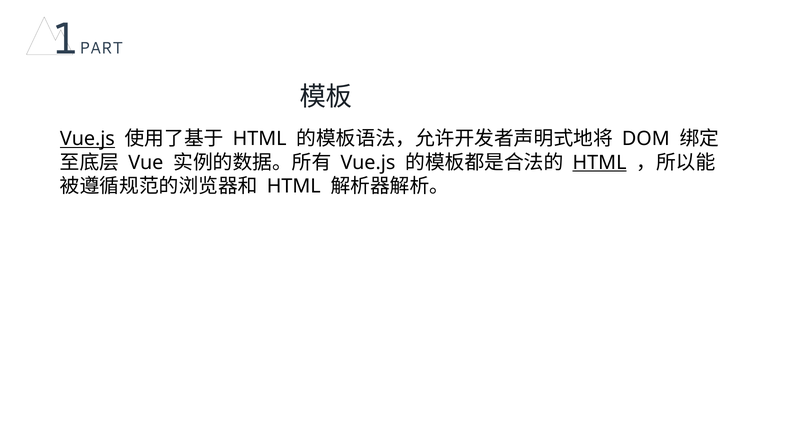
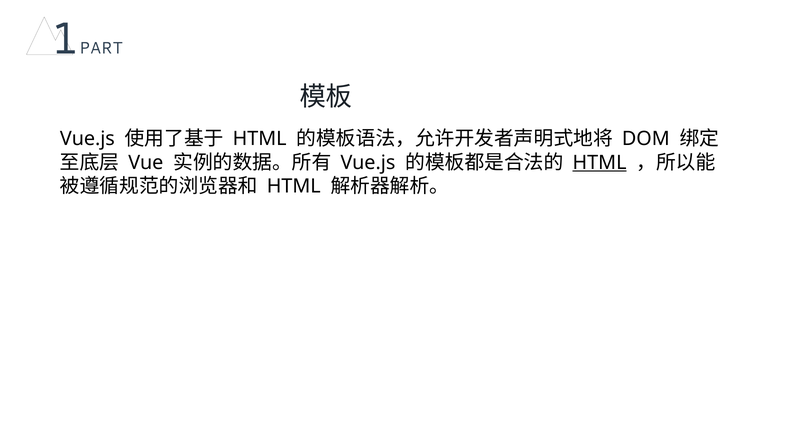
Vue.js at (87, 139) underline: present -> none
